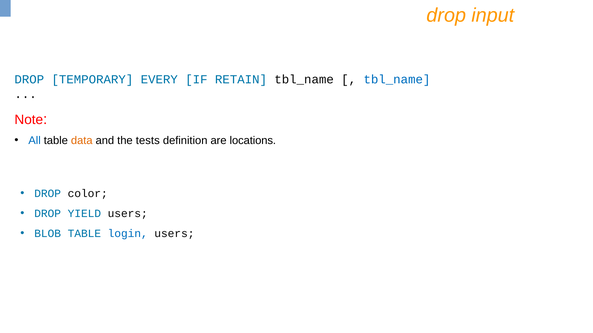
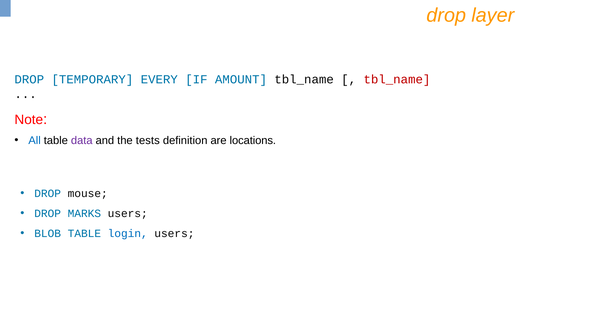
input: input -> layer
RETAIN: RETAIN -> AMOUNT
tbl_name at (397, 79) colour: blue -> red
data colour: orange -> purple
color: color -> mouse
YIELD: YIELD -> MARKS
